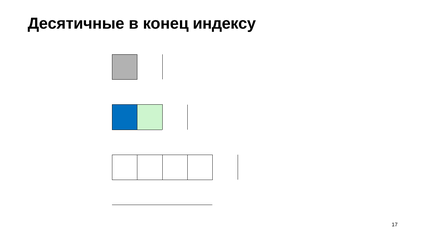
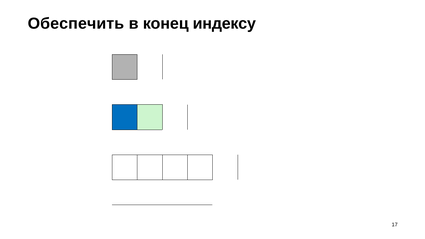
Десятичные: Десятичные -> Обеспечить
